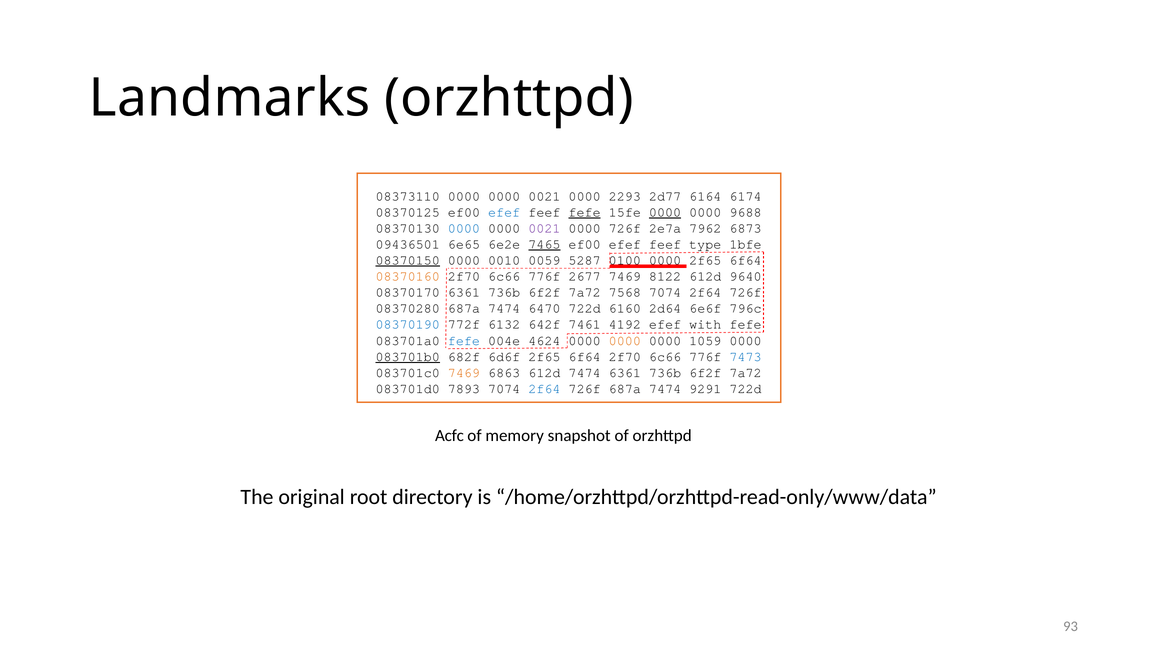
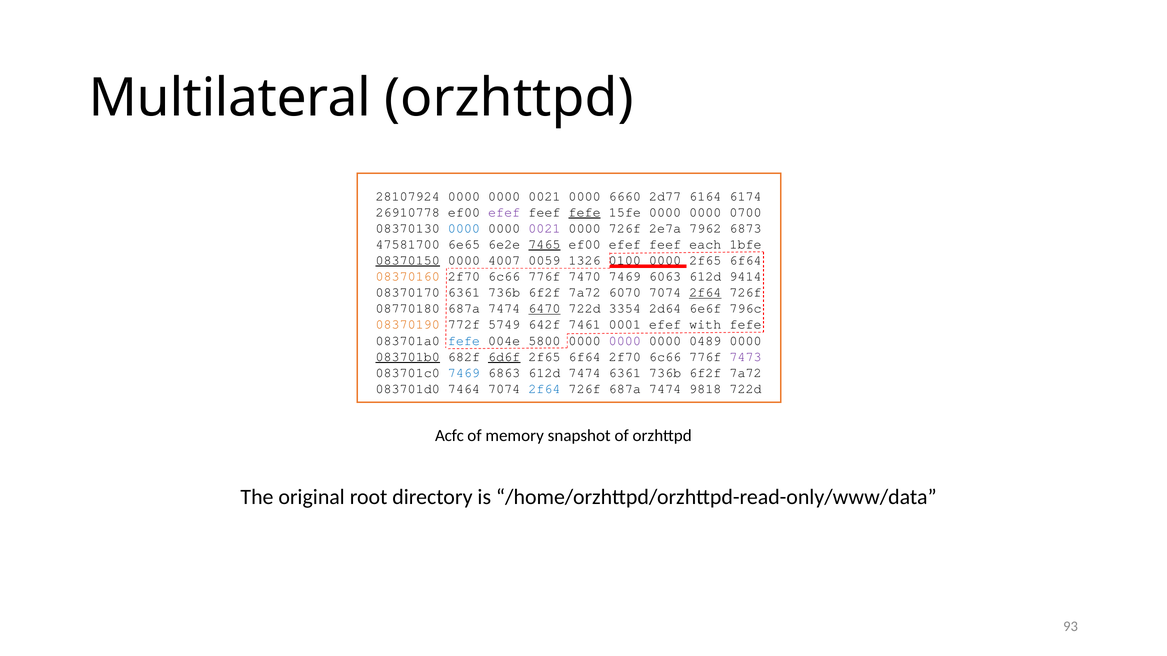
Landmarks: Landmarks -> Multilateral
08373110: 08373110 -> 28107924
2293: 2293 -> 6660
08370125: 08370125 -> 26910778
efef at (504, 212) colour: blue -> purple
0000 at (665, 212) underline: present -> none
9688: 9688 -> 0700
09436501: 09436501 -> 47581700
type: type -> each
0010: 0010 -> 4007
5287: 5287 -> 1326
2677: 2677 -> 7470
8122: 8122 -> 6063
9640: 9640 -> 9414
7568: 7568 -> 6070
2f64 at (705, 293) underline: none -> present
08370280: 08370280 -> 08770180
6470 underline: none -> present
6160: 6160 -> 3354
08370190 colour: blue -> orange
6132: 6132 -> 5749
4192: 4192 -> 0001
4624: 4624 -> 5800
0000 at (625, 341) colour: orange -> purple
1059: 1059 -> 0489
6d6f underline: none -> present
7473 colour: blue -> purple
7469 at (464, 373) colour: orange -> blue
7893: 7893 -> 7464
9291: 9291 -> 9818
